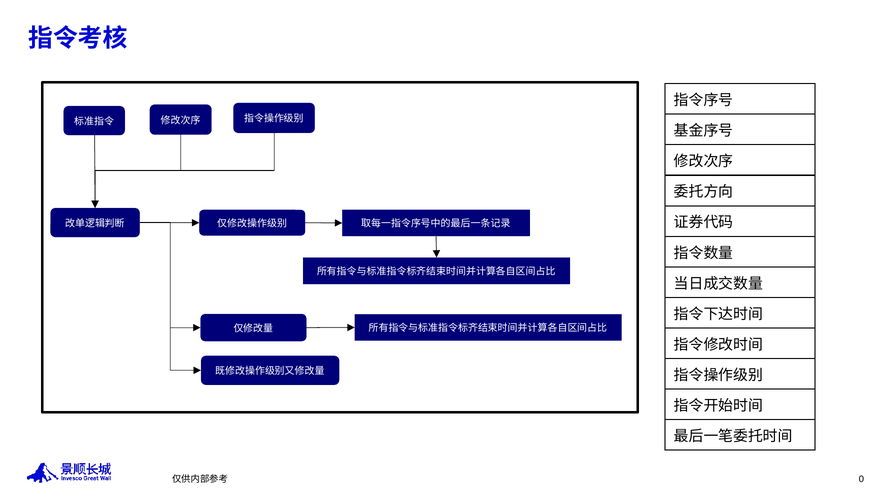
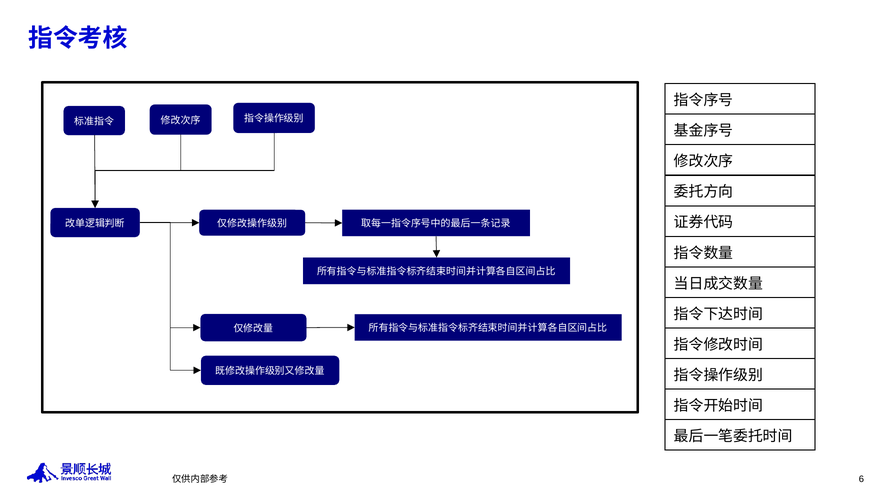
0: 0 -> 6
